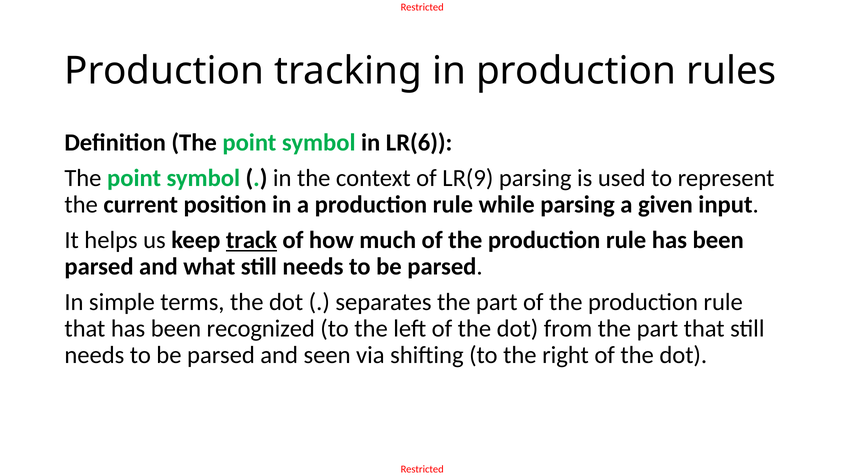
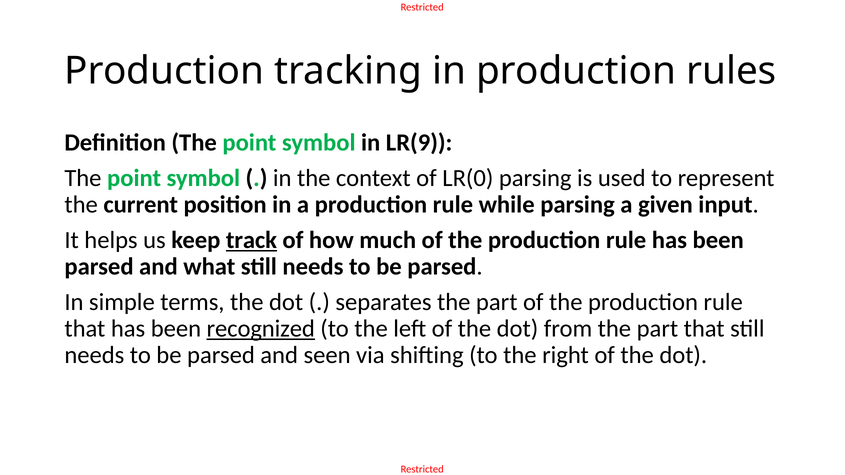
LR(6: LR(6 -> LR(9
LR(9: LR(9 -> LR(0
recognized underline: none -> present
